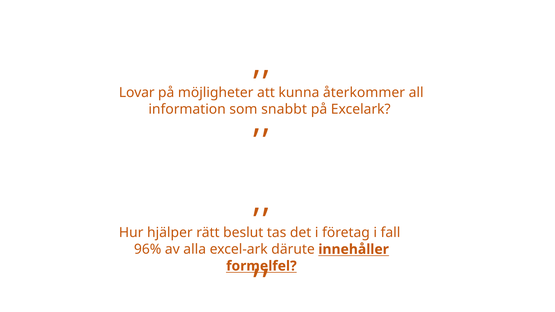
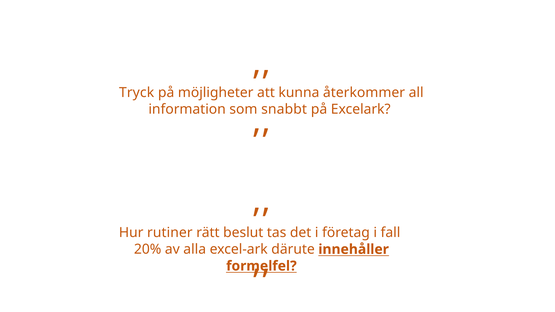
Lovar: Lovar -> Tryck
hjälper: hjälper -> rutiner
96%: 96% -> 20%
